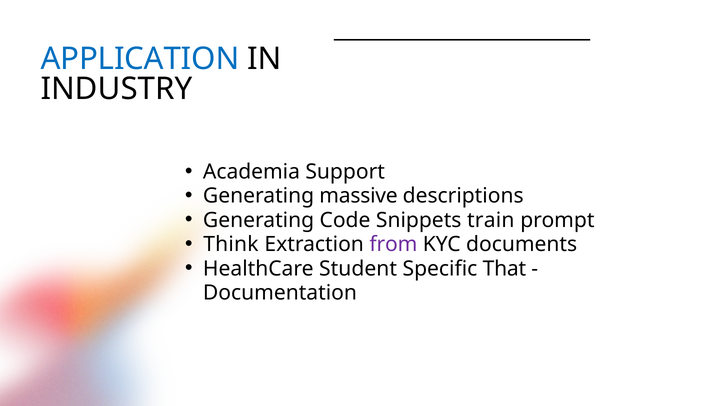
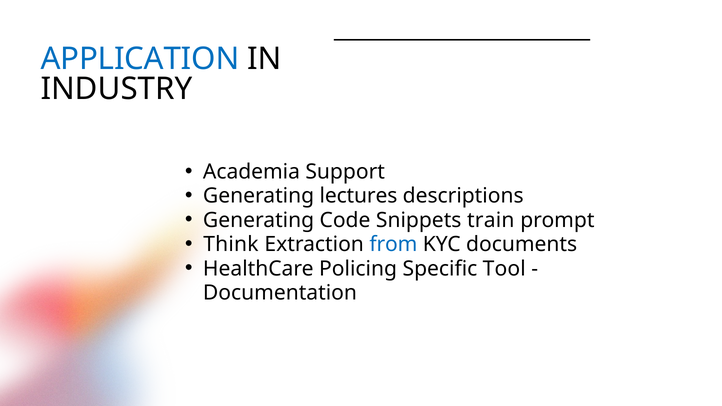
massive: massive -> lectures
from colour: purple -> blue
Student: Student -> Policing
That: That -> Tool
